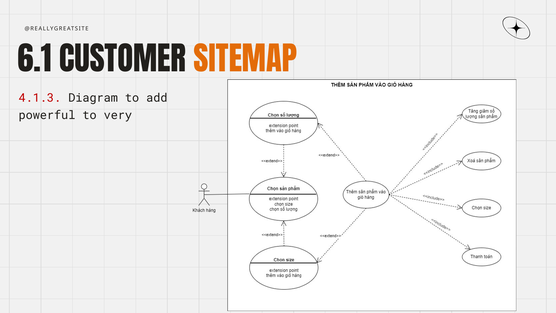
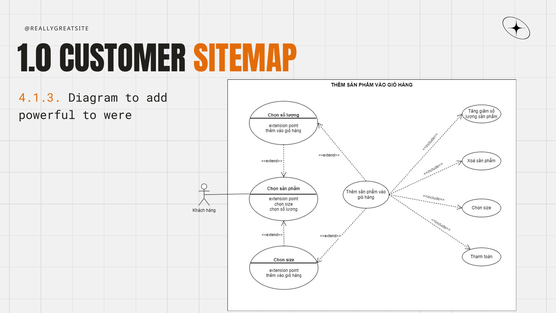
6.1: 6.1 -> 1.0
4.1.3 colour: red -> orange
very: very -> were
